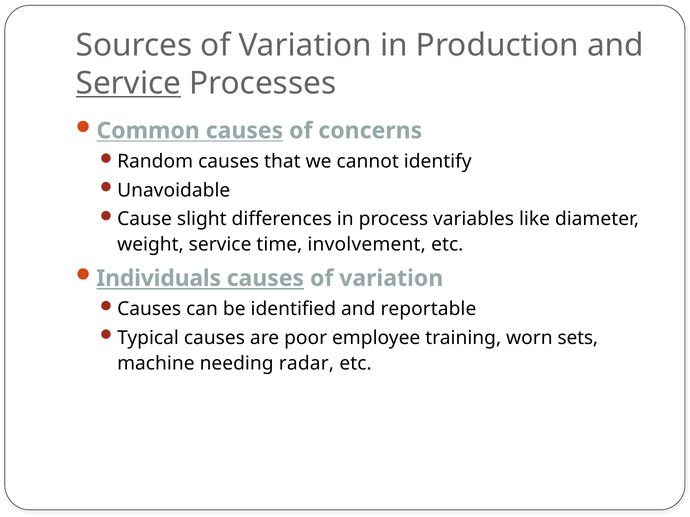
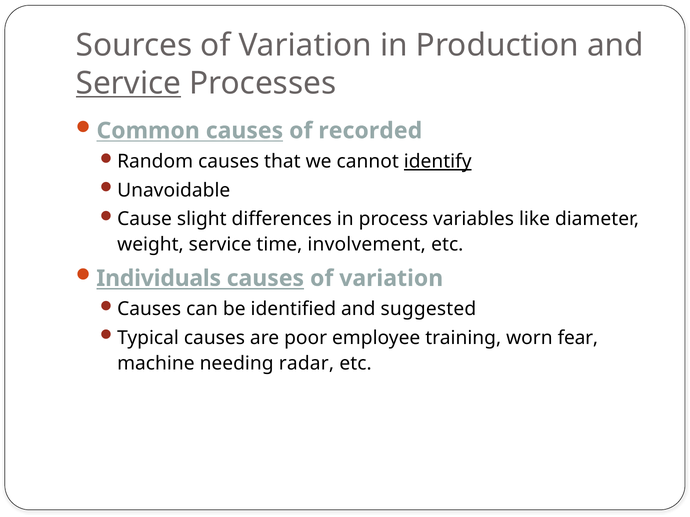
concerns: concerns -> recorded
identify underline: none -> present
reportable: reportable -> suggested
sets: sets -> fear
